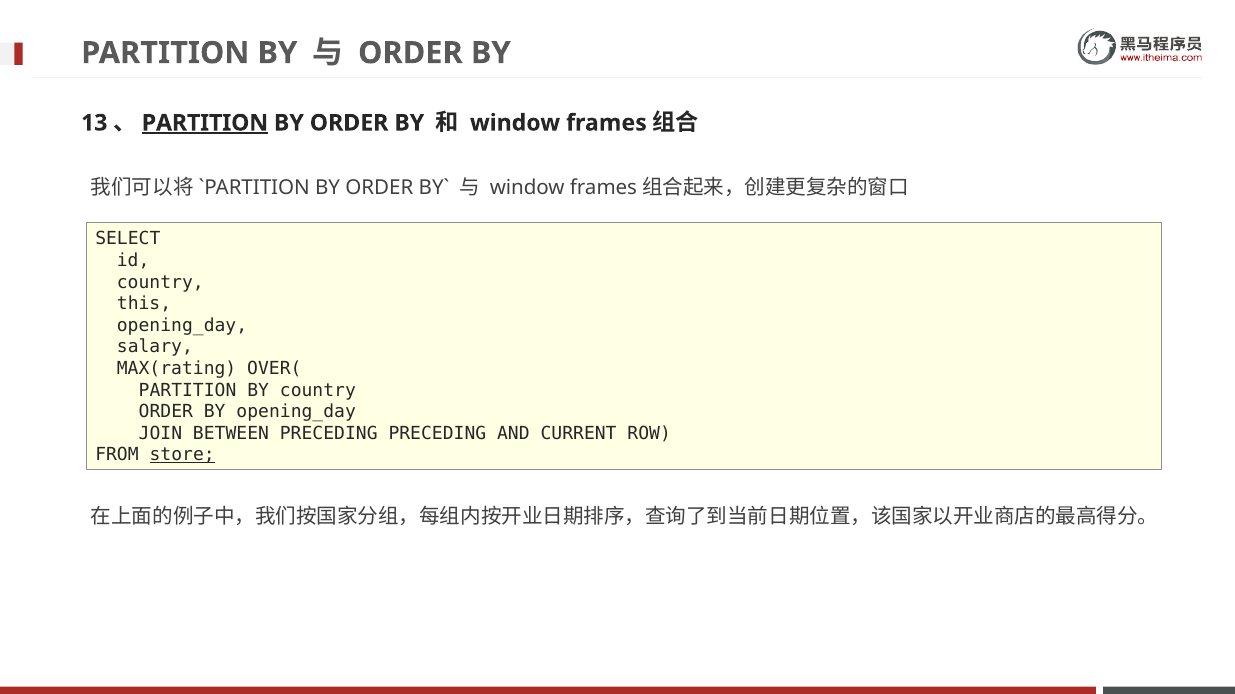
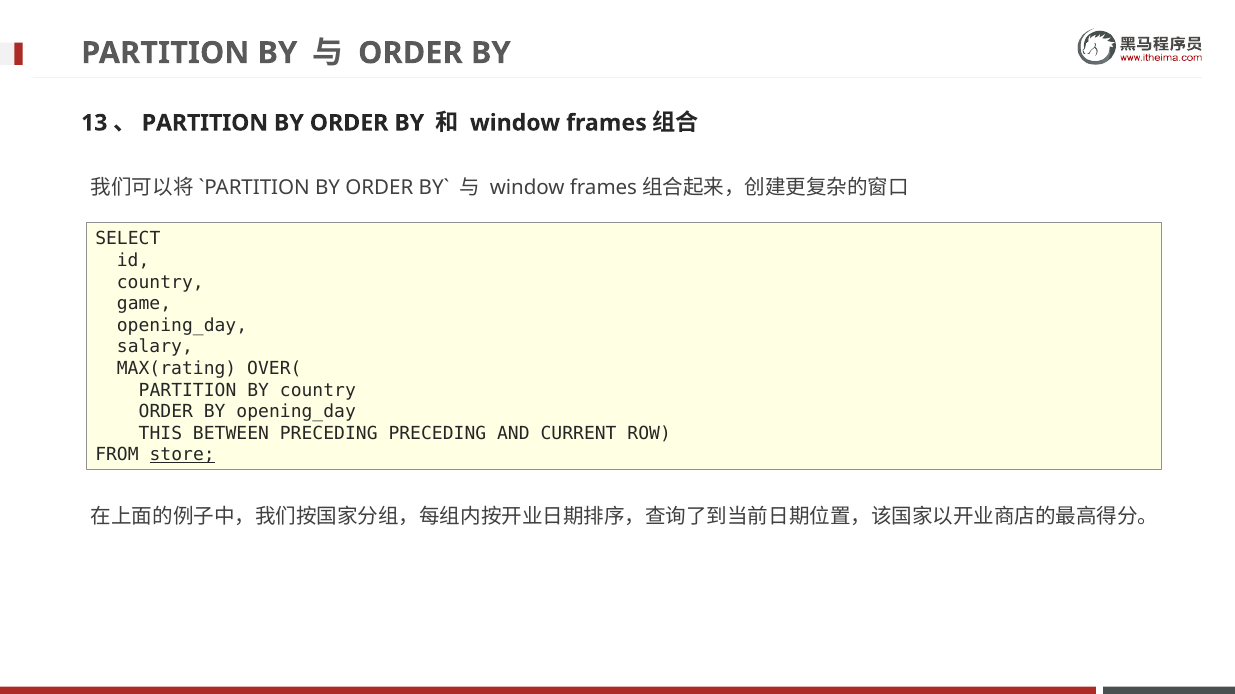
PARTITION at (205, 123) underline: present -> none
this: this -> game
JOIN: JOIN -> THIS
